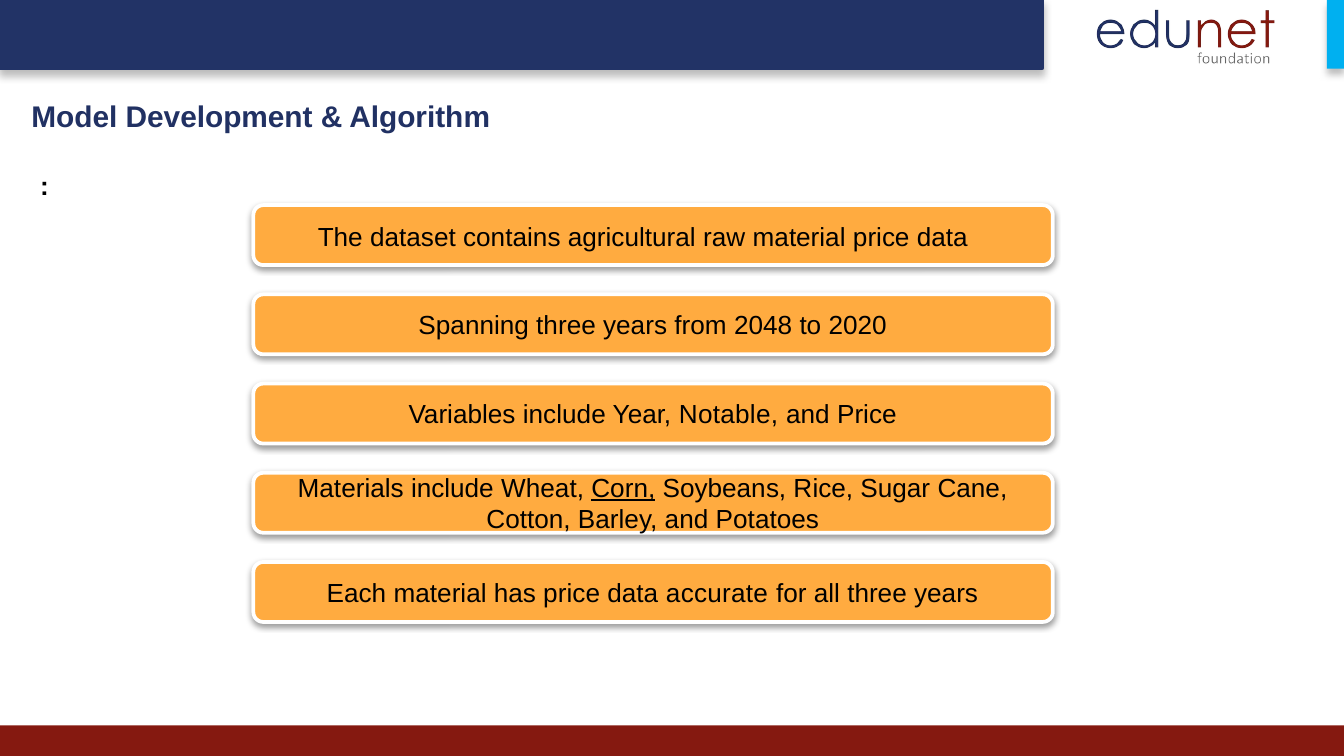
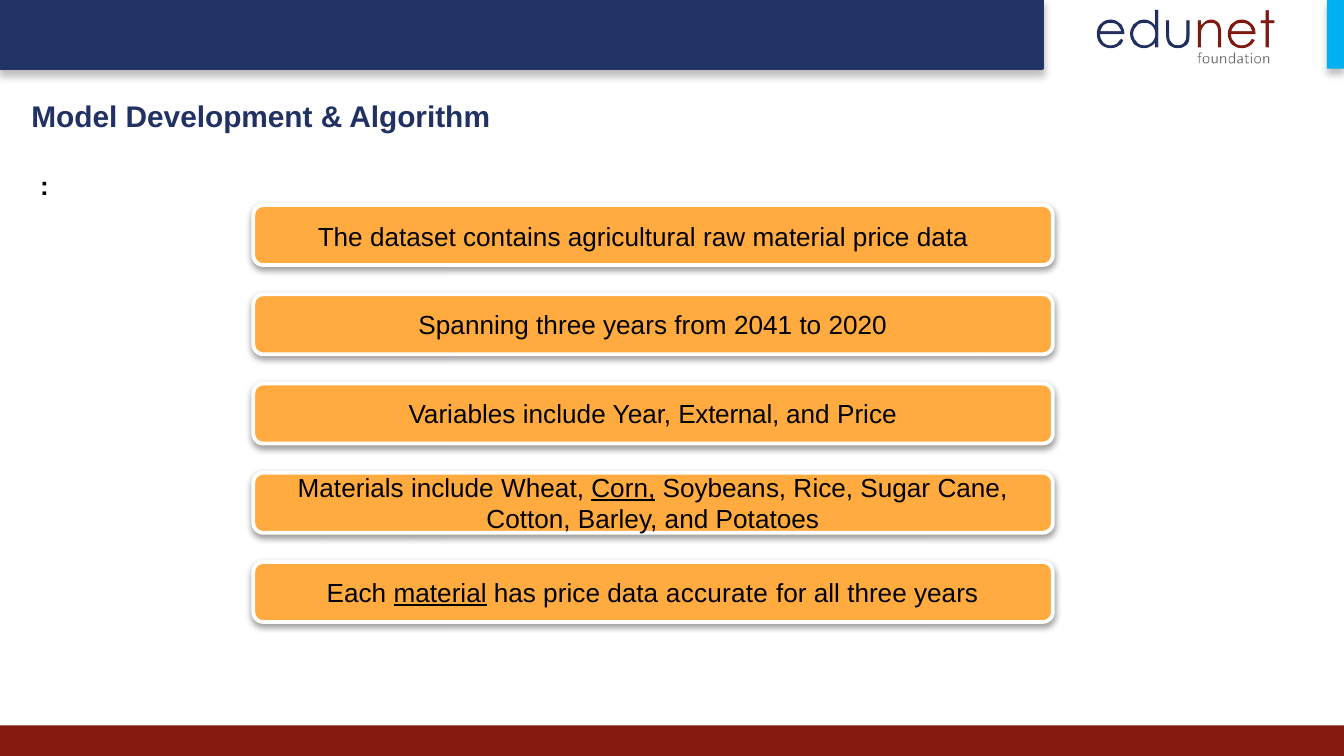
2048: 2048 -> 2041
Notable: Notable -> External
material at (440, 594) underline: none -> present
